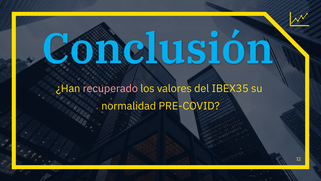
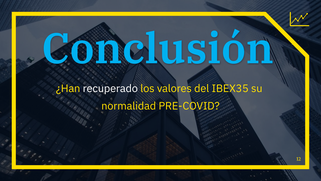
recuperado colour: pink -> white
